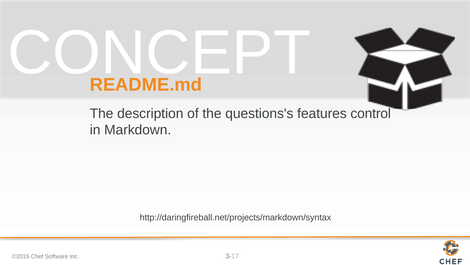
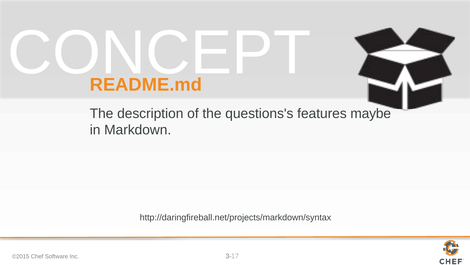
control: control -> maybe
